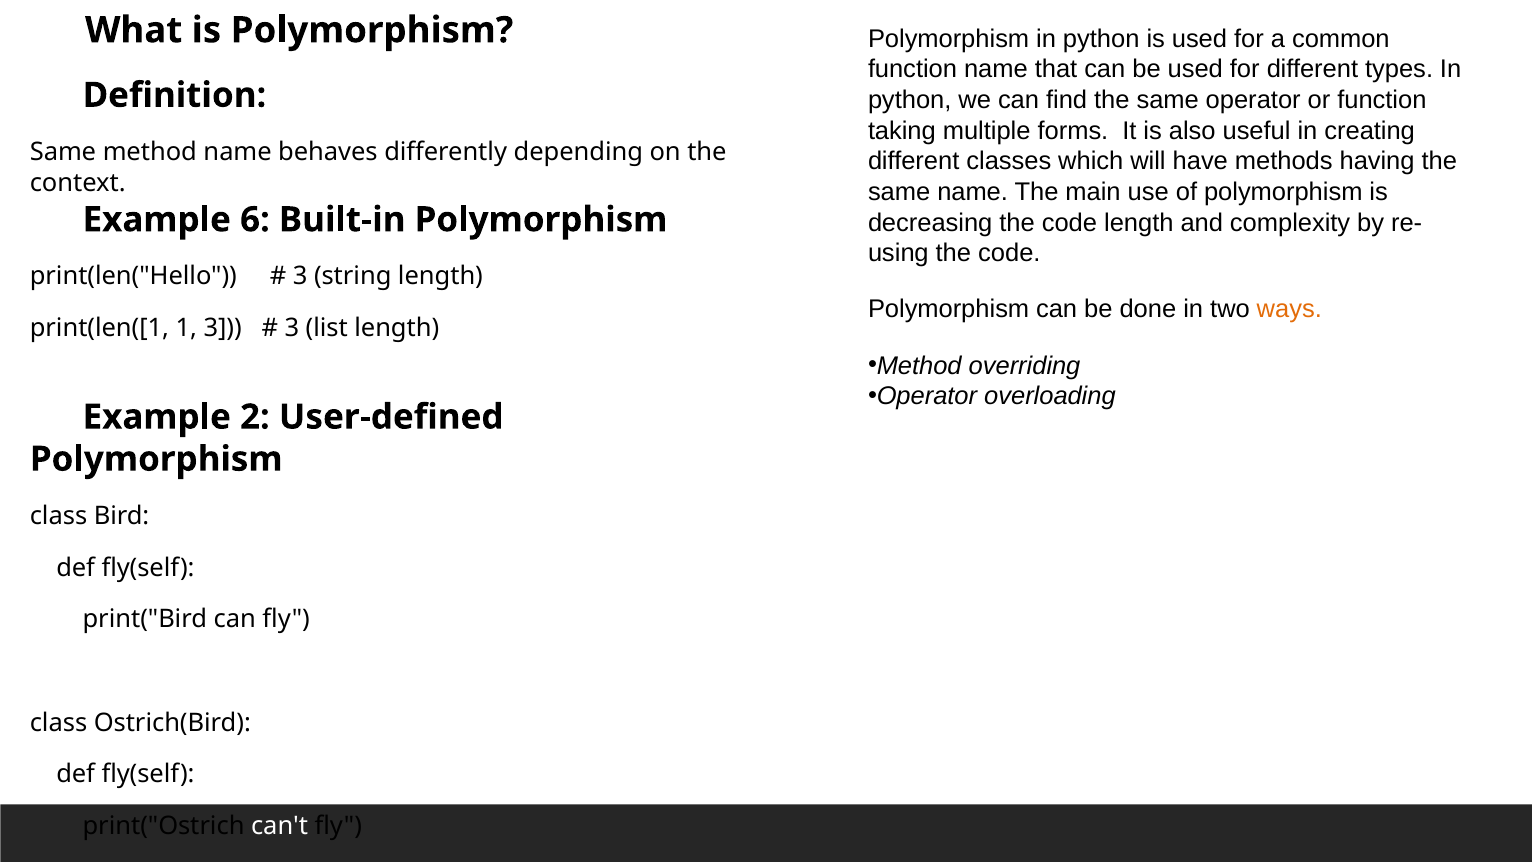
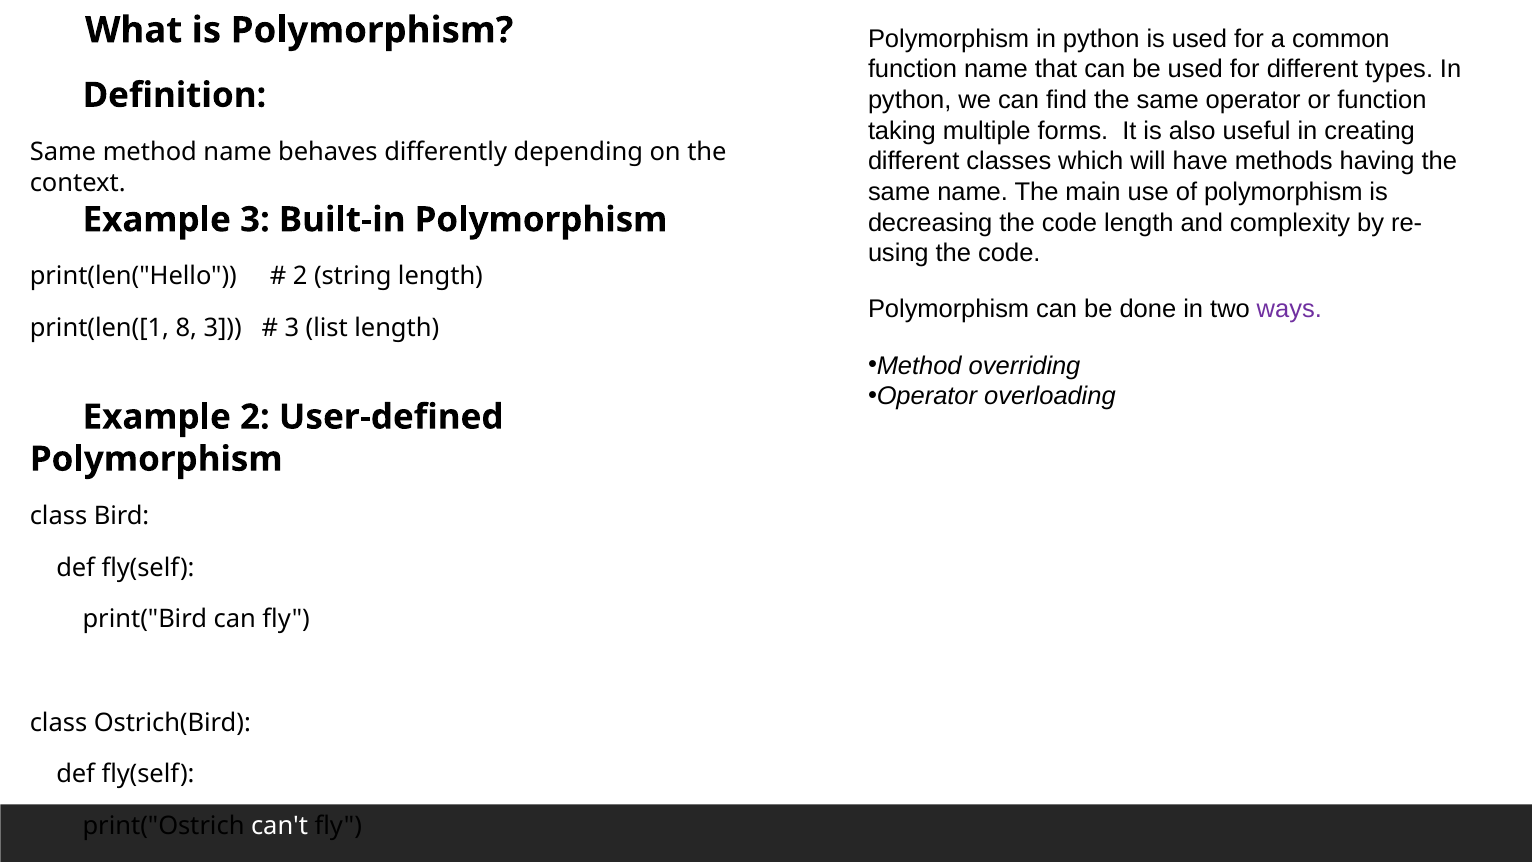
Example 6: 6 -> 3
3 at (300, 276): 3 -> 2
ways colour: orange -> purple
1: 1 -> 8
